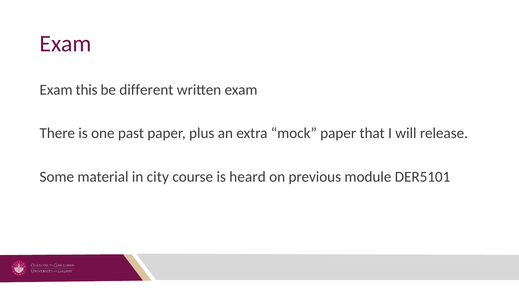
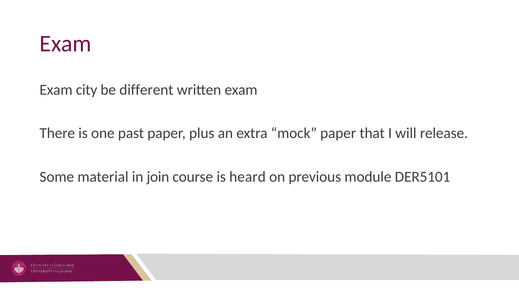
this: this -> city
city: city -> join
